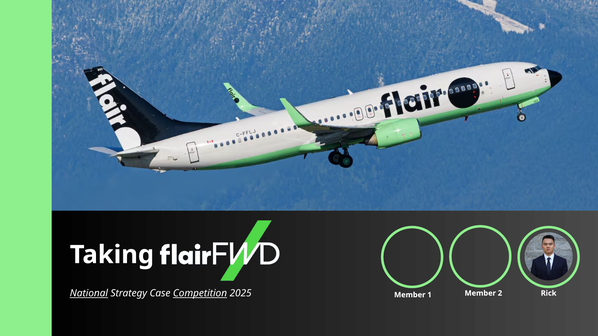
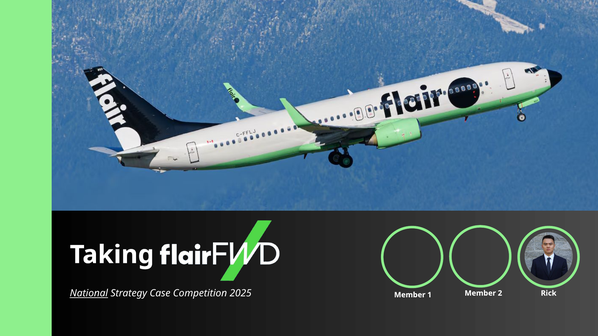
Competition underline: present -> none
